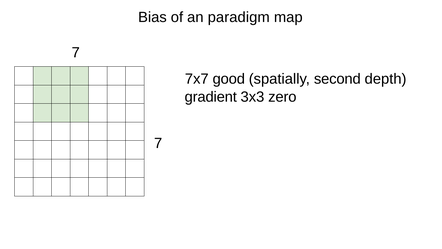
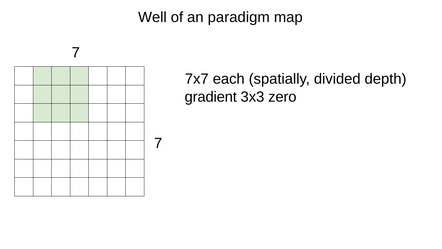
Bias: Bias -> Well
good: good -> each
second: second -> divided
